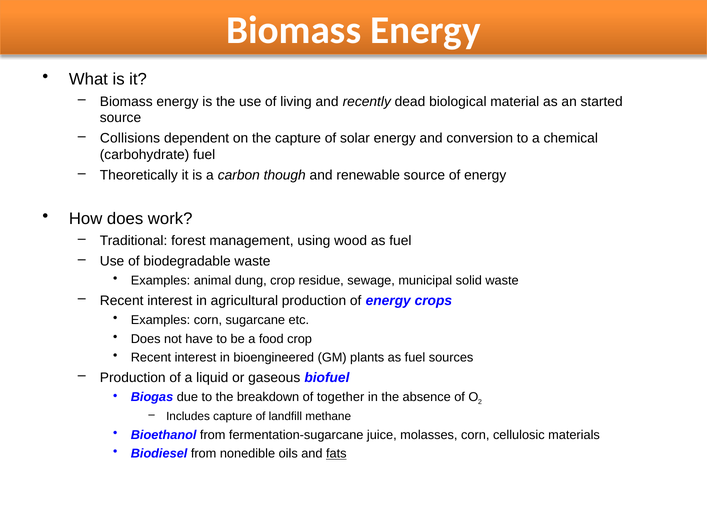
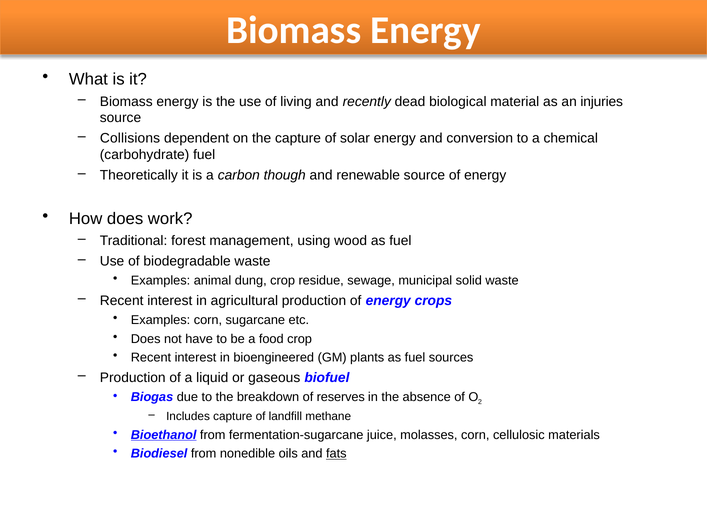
started: started -> injuries
together: together -> reserves
Bioethanol underline: none -> present
